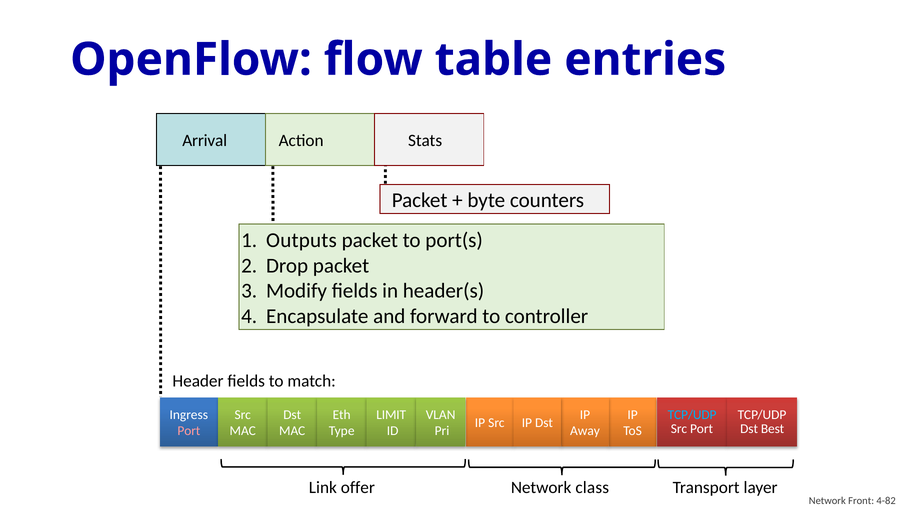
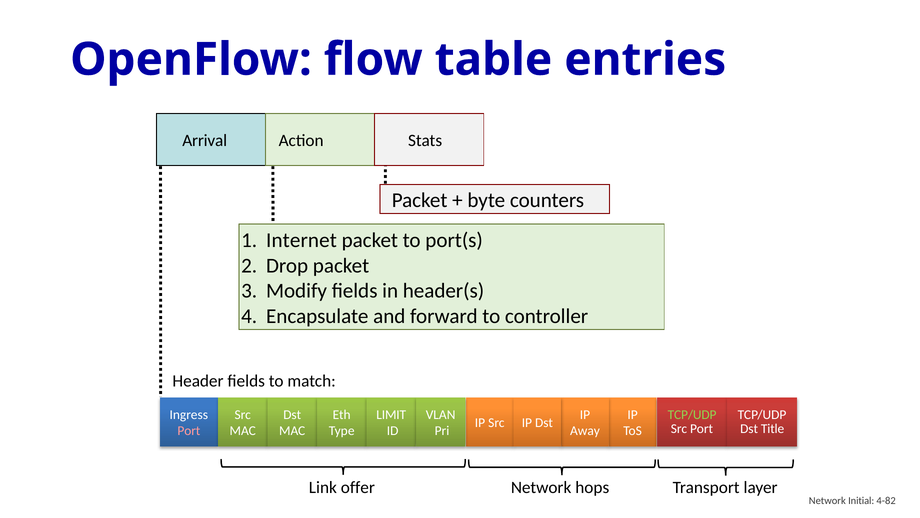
Outputs: Outputs -> Internet
TCP/UDP at (692, 414) colour: light blue -> light green
Best: Best -> Title
class: class -> hops
Front: Front -> Initial
